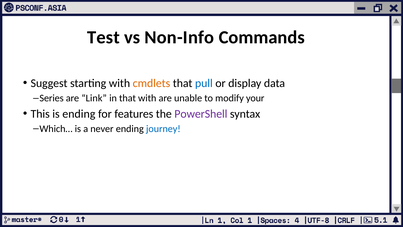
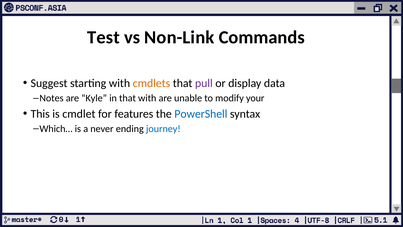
Non-Info: Non-Info -> Non-Link
pull colour: blue -> purple
Series: Series -> Notes
Link: Link -> Kyle
is ending: ending -> cmdlet
PowerShell colour: purple -> blue
